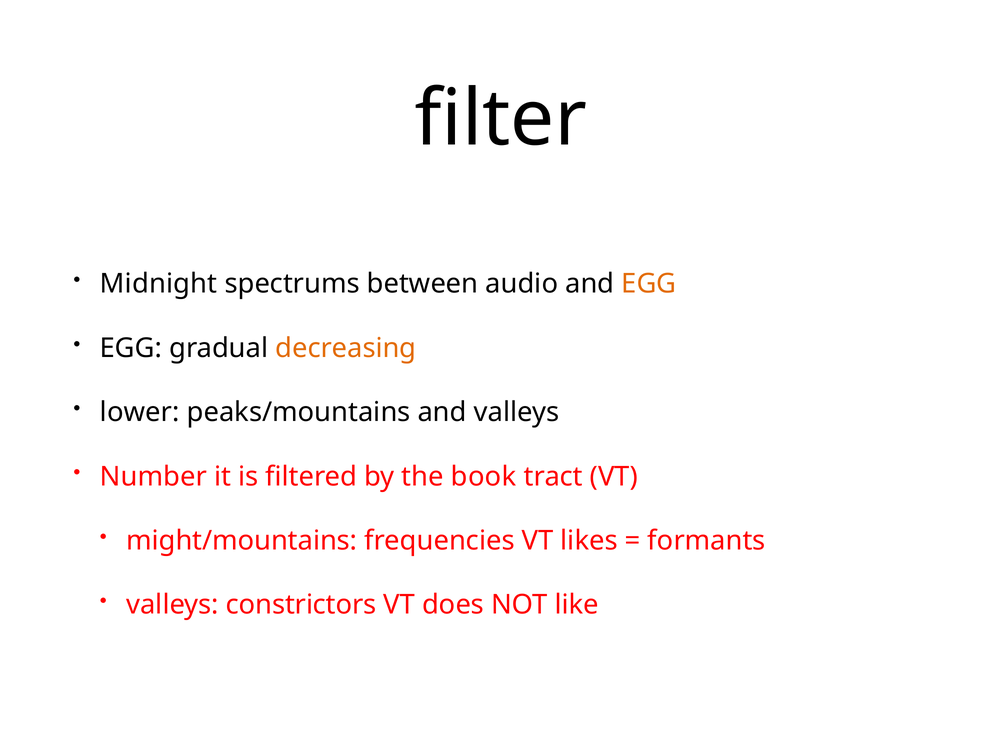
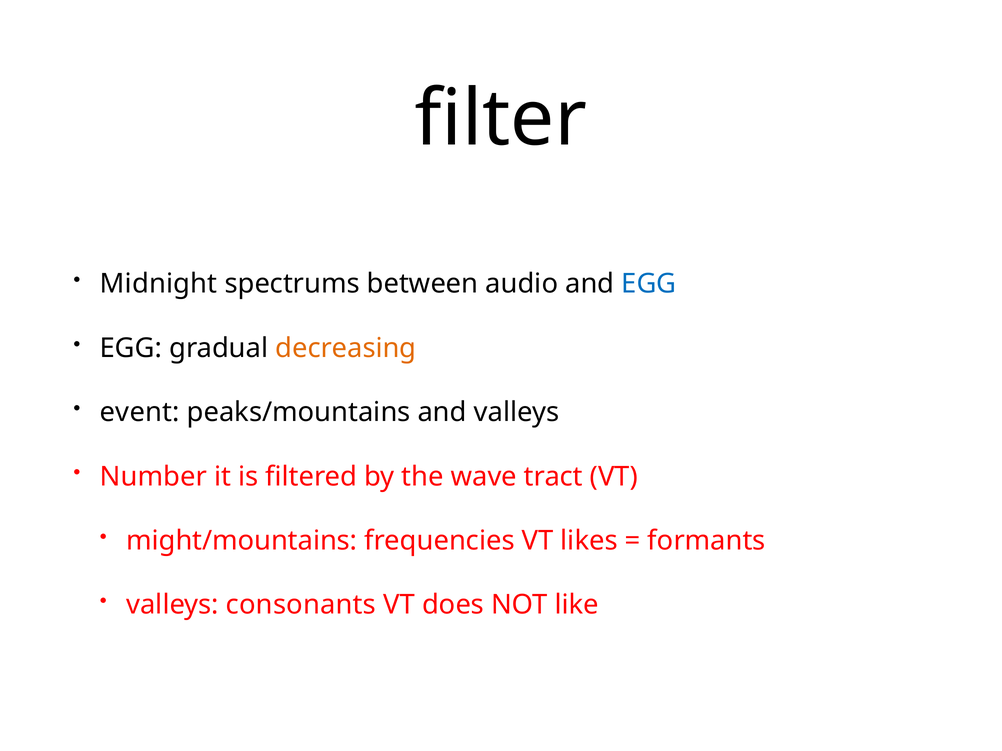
EGG at (649, 284) colour: orange -> blue
lower: lower -> event
book: book -> wave
constrictors: constrictors -> consonants
